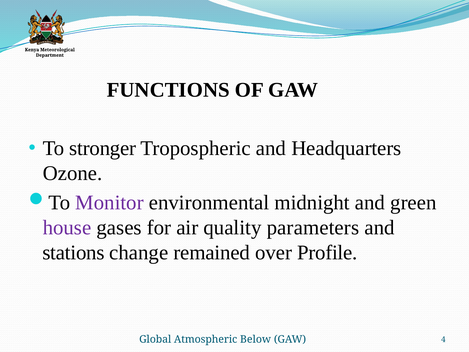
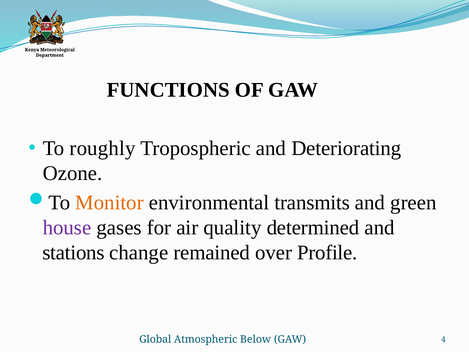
stronger: stronger -> roughly
Headquarters: Headquarters -> Deteriorating
Monitor colour: purple -> orange
midnight: midnight -> transmits
parameters: parameters -> determined
